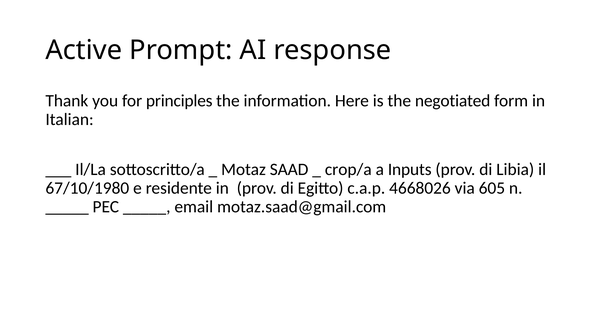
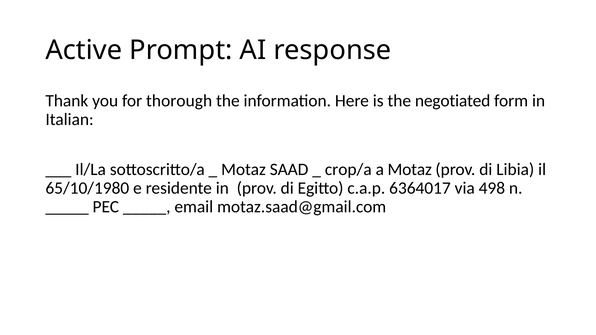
principles: principles -> thorough
a Inputs: Inputs -> Motaz
67/10/1980: 67/10/1980 -> 65/10/1980
4668026: 4668026 -> 6364017
605: 605 -> 498
